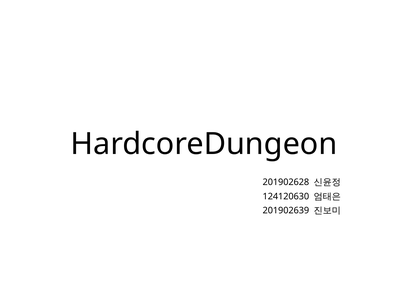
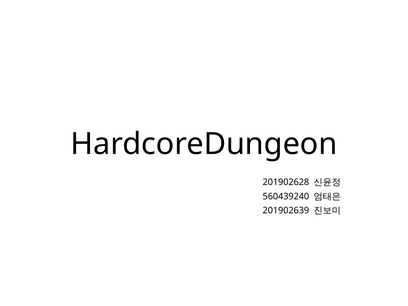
124120630: 124120630 -> 560439240
